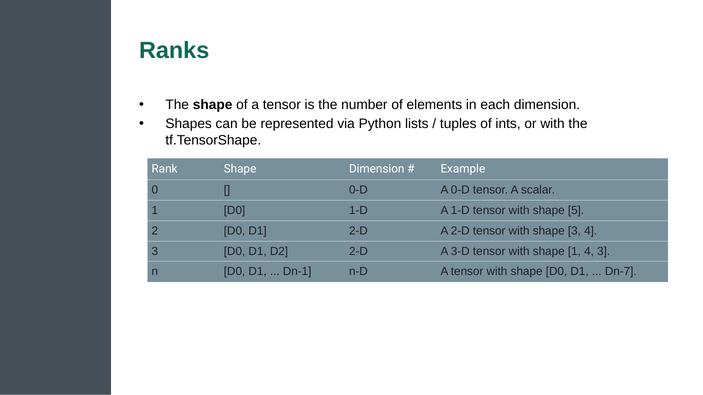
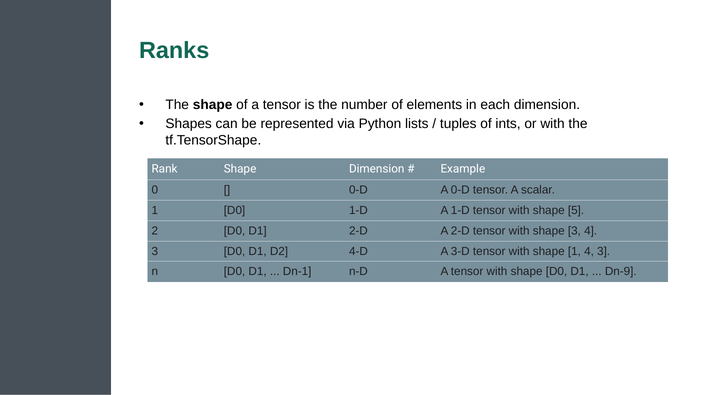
D2 2-D: 2-D -> 4-D
Dn-7: Dn-7 -> Dn-9
